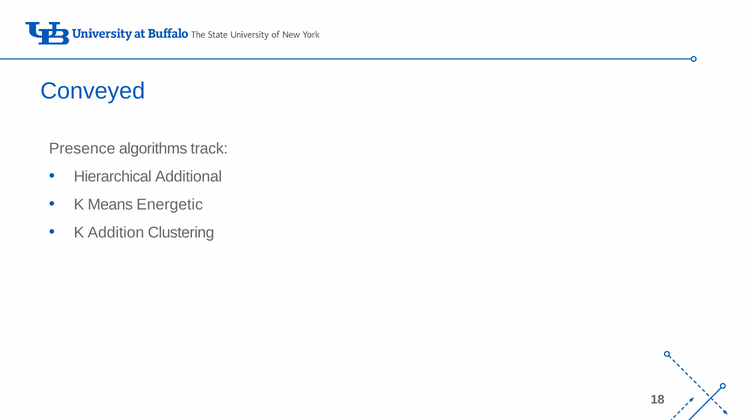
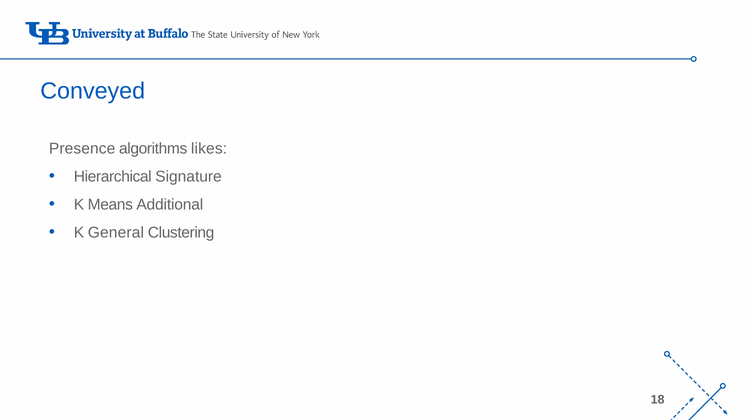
track: track -> likes
Additional: Additional -> Signature
Energetic: Energetic -> Additional
Addition: Addition -> General
